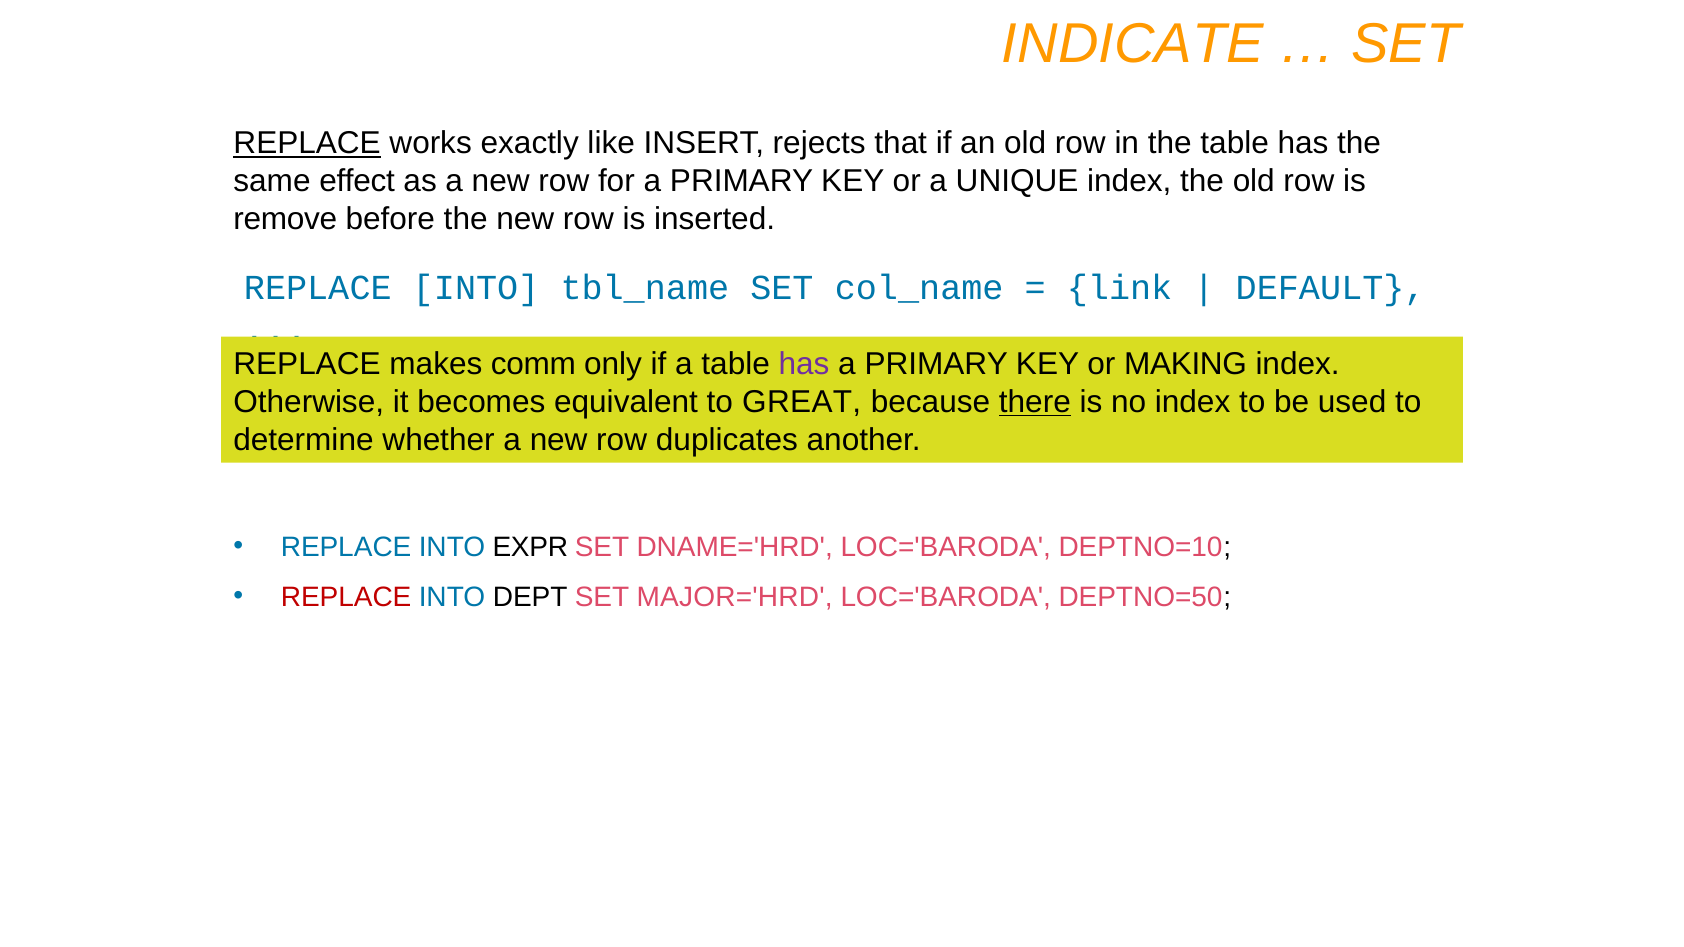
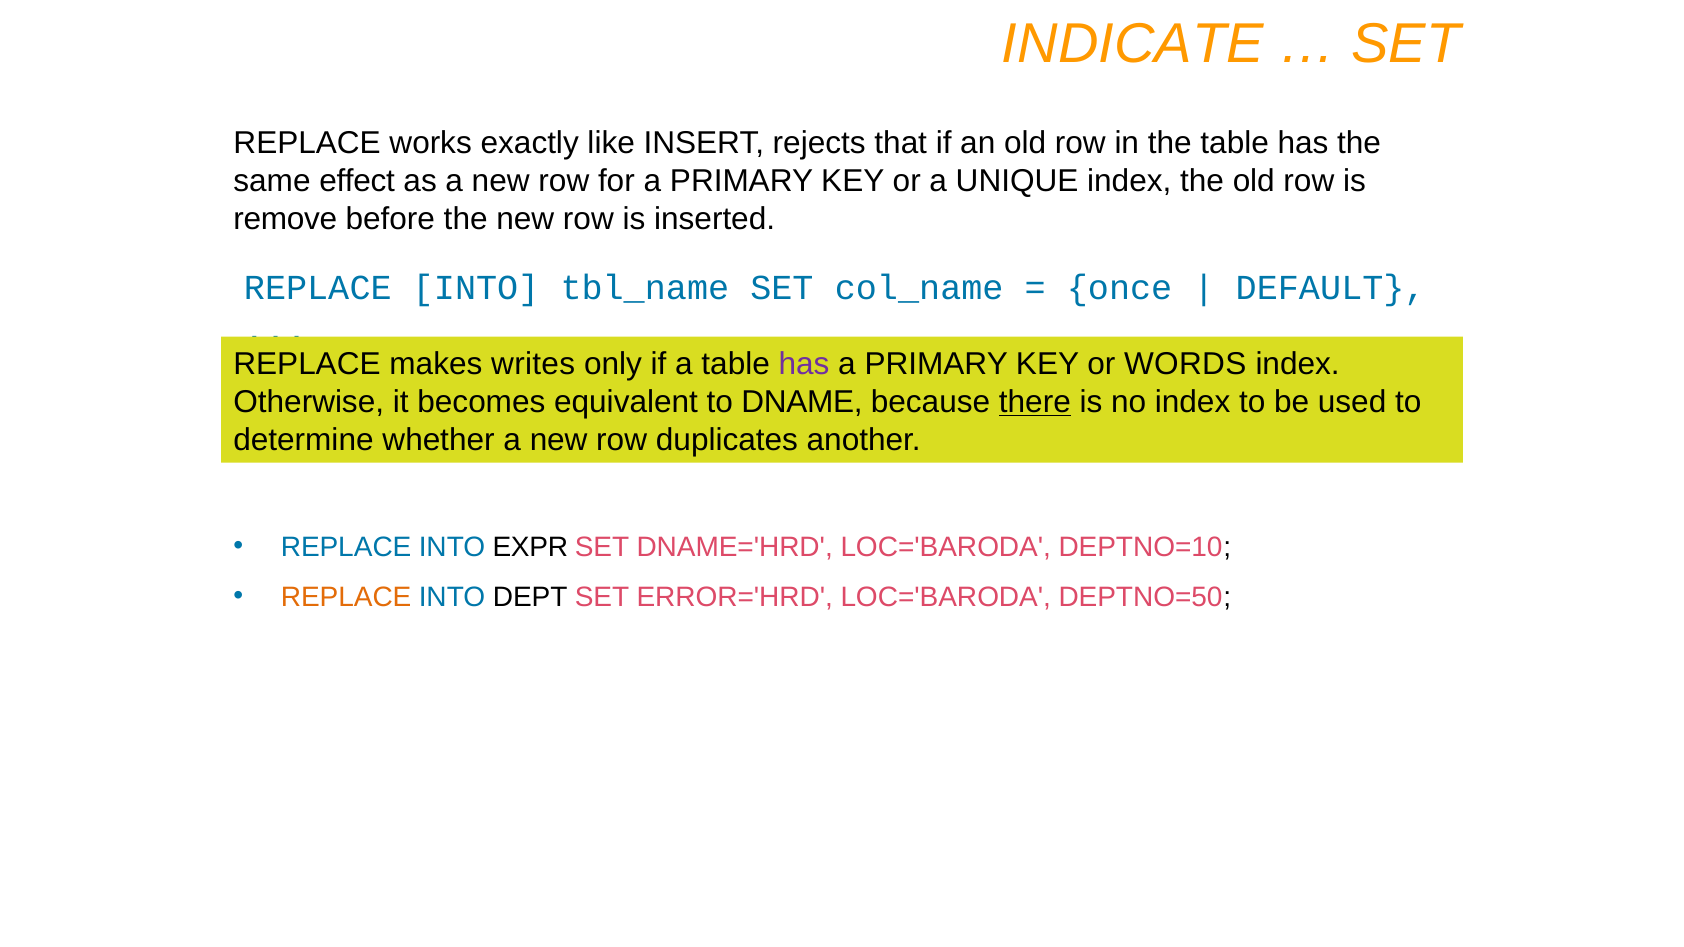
REPLACE at (307, 143) underline: present -> none
link: link -> once
comm: comm -> writes
MAKING: MAKING -> WORDS
GREAT: GREAT -> DNAME
REPLACE at (346, 597) colour: red -> orange
MAJOR='HRD: MAJOR='HRD -> ERROR='HRD
